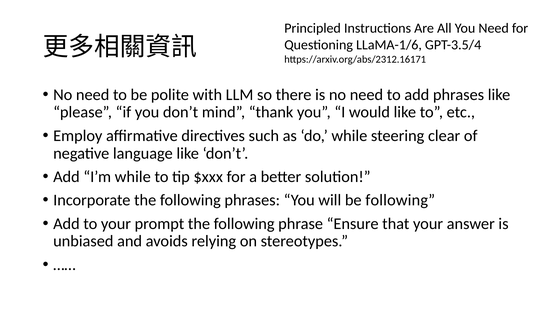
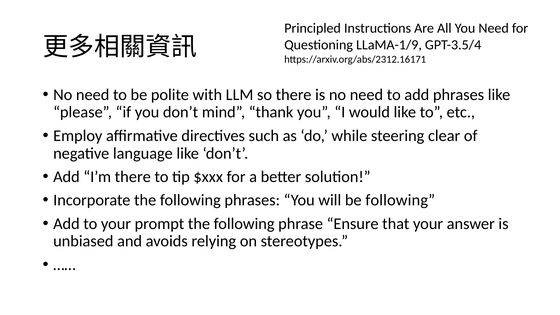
LLaMA-1/6: LLaMA-1/6 -> LLaMA-1/9
I’m while: while -> there
